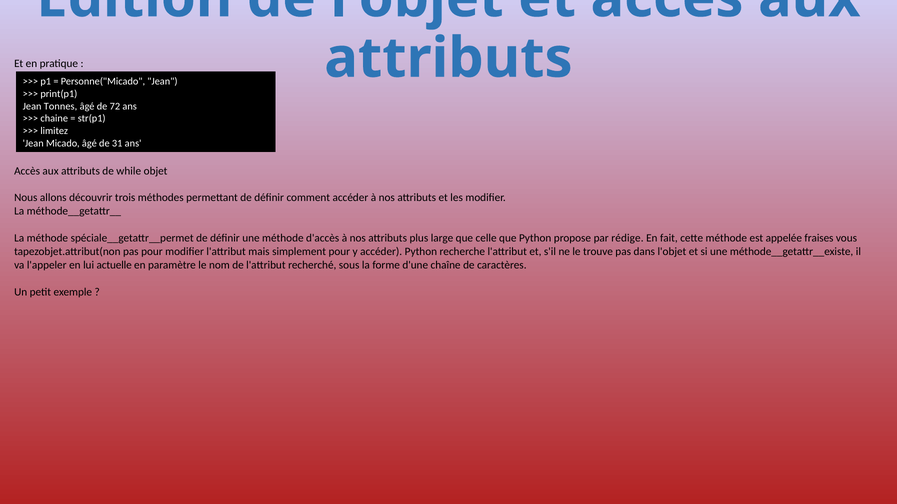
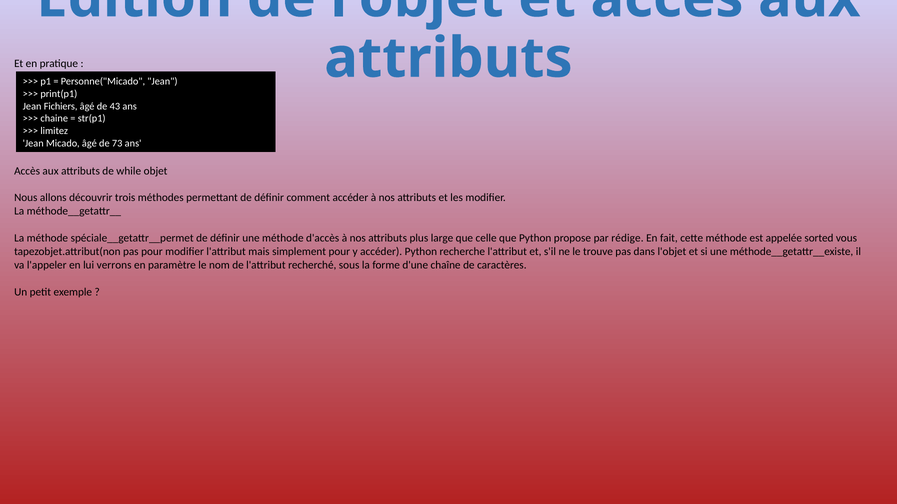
Tonnes: Tonnes -> Fichiers
72: 72 -> 43
31: 31 -> 73
fraises: fraises -> sorted
actuelle: actuelle -> verrons
